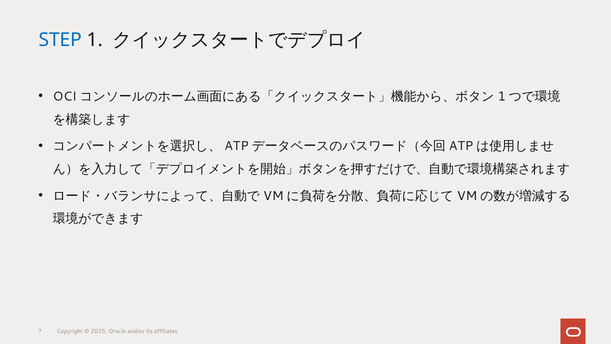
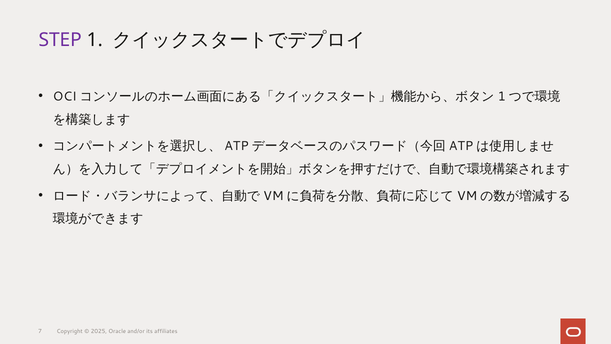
STEP colour: blue -> purple
